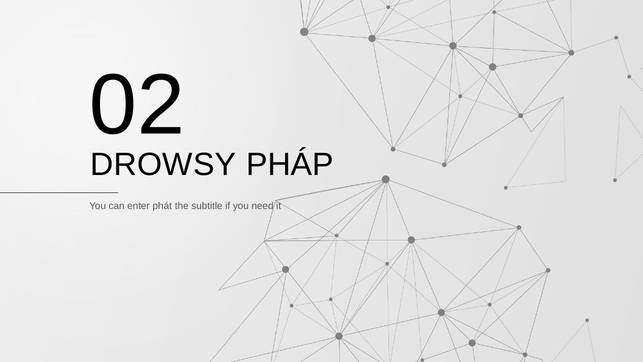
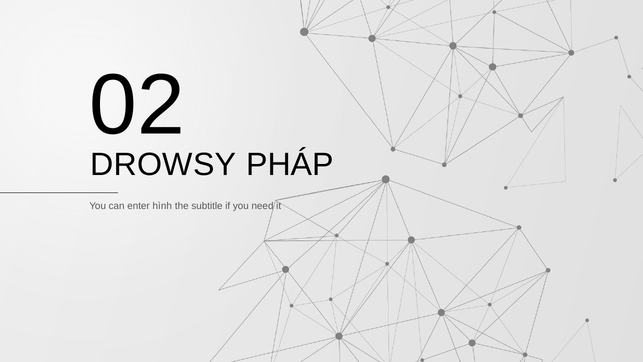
phát: phát -> hình
